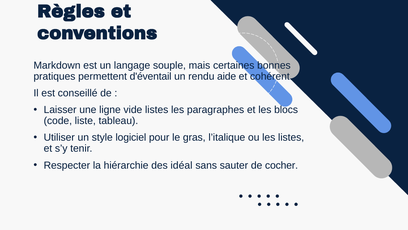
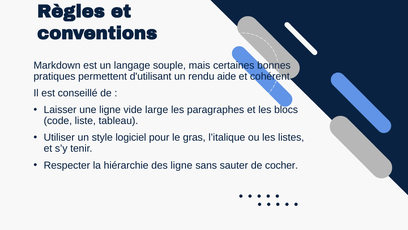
d'éventail: d'éventail -> d'utilisant
vide listes: listes -> large
des idéal: idéal -> ligne
